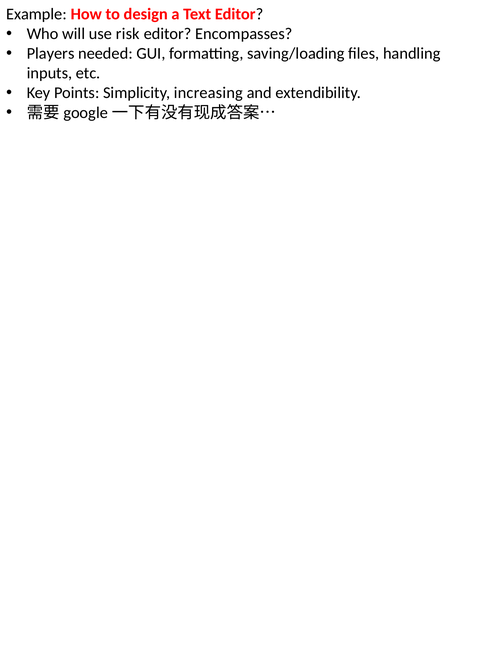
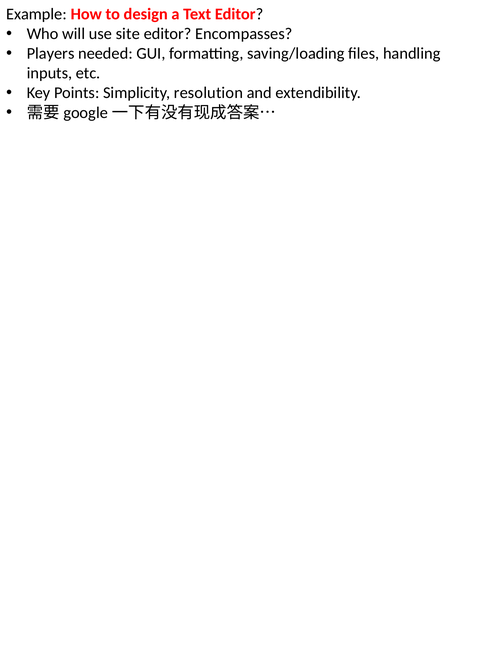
risk: risk -> site
increasing: increasing -> resolution
